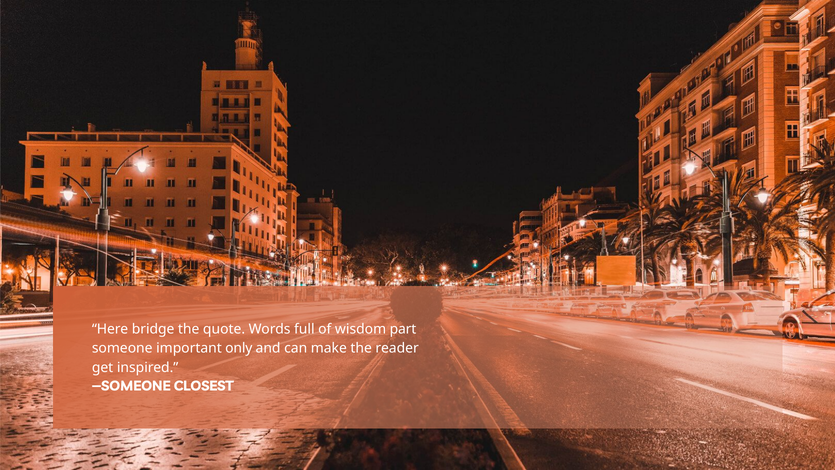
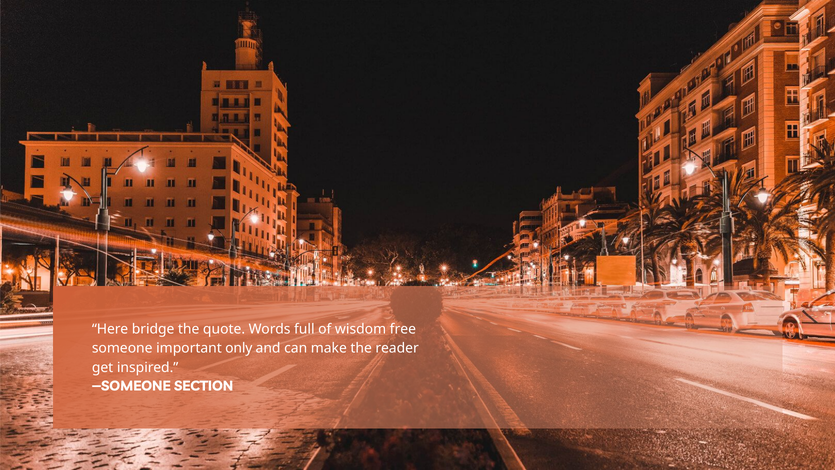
part: part -> free
CLOSEST: CLOSEST -> SECTION
